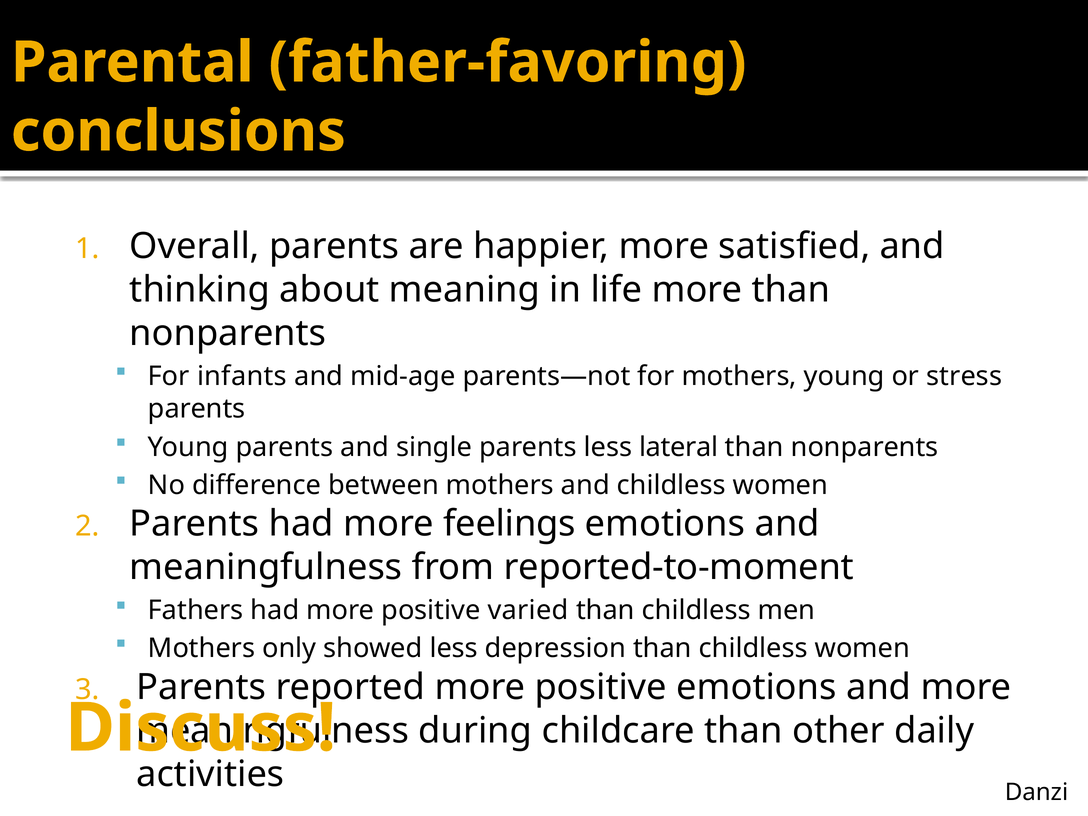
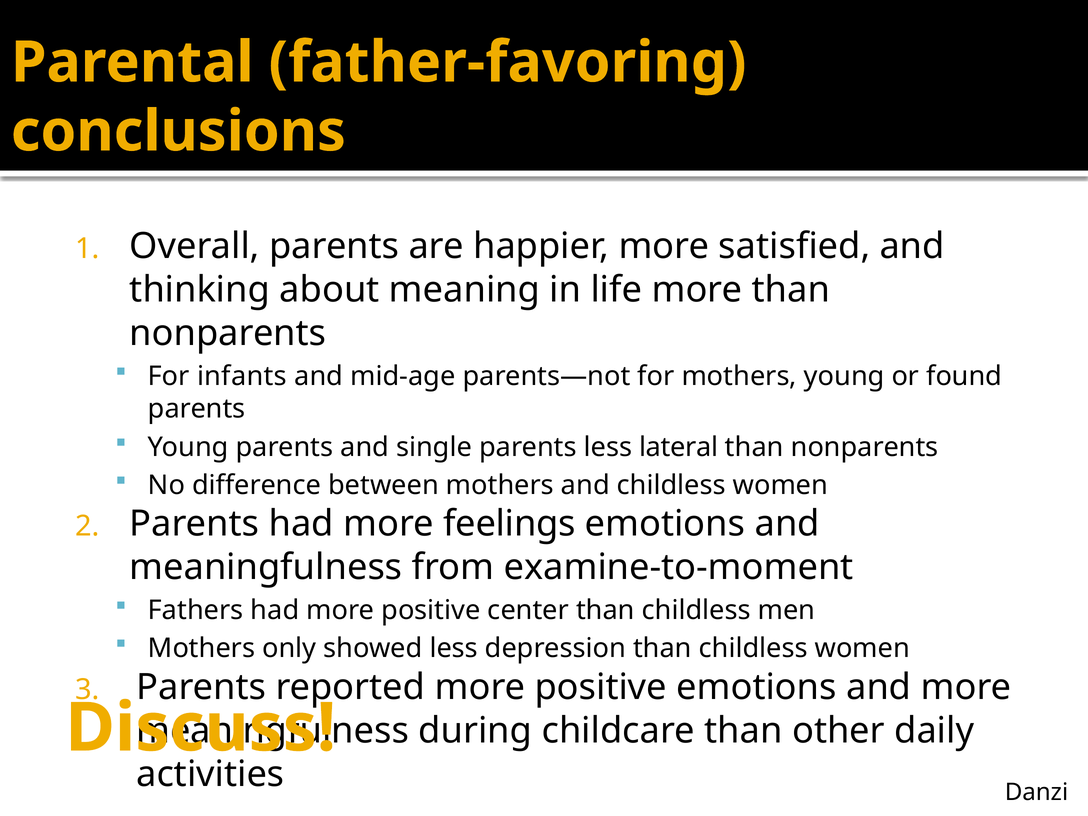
stress: stress -> found
reported-to-moment: reported-to-moment -> examine-to-moment
varied: varied -> center
